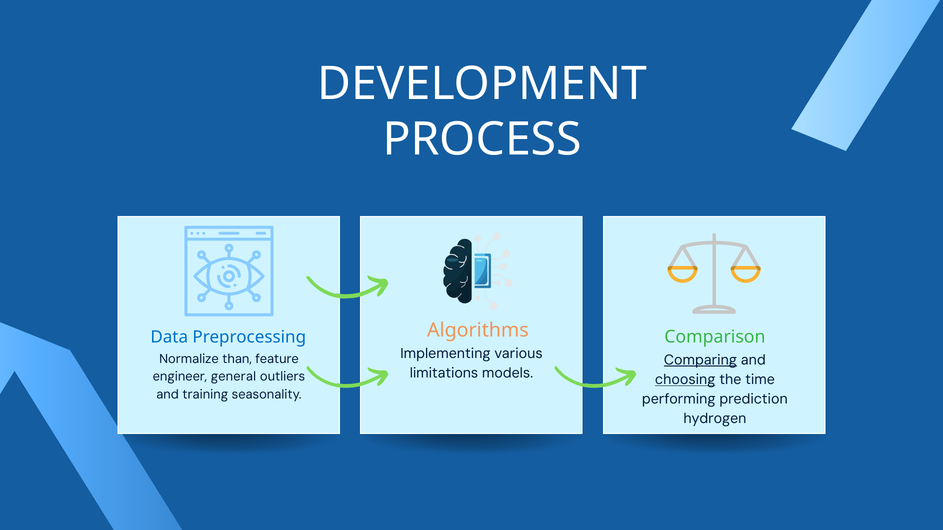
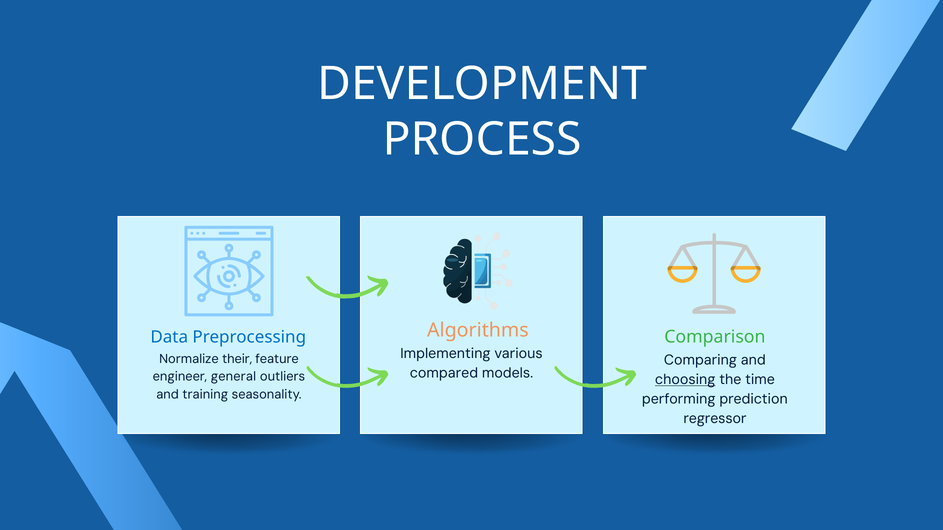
than: than -> their
Comparing underline: present -> none
limitations: limitations -> compared
hydrogen: hydrogen -> regressor
